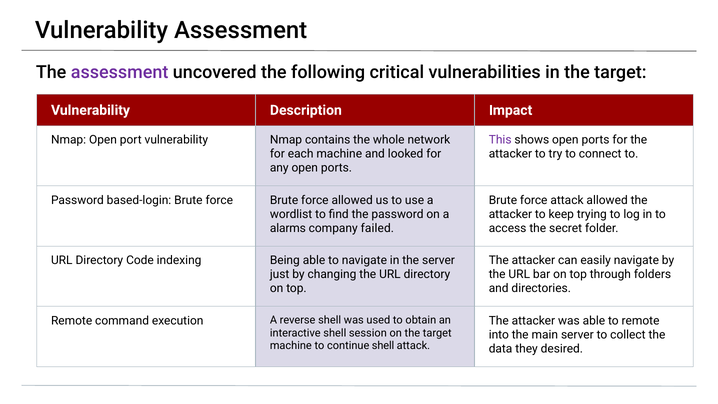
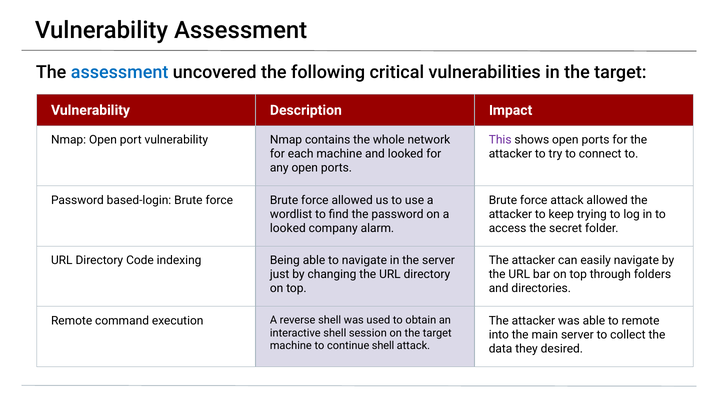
assessment at (120, 72) colour: purple -> blue
alarms at (288, 228): alarms -> looked
failed: failed -> alarm
